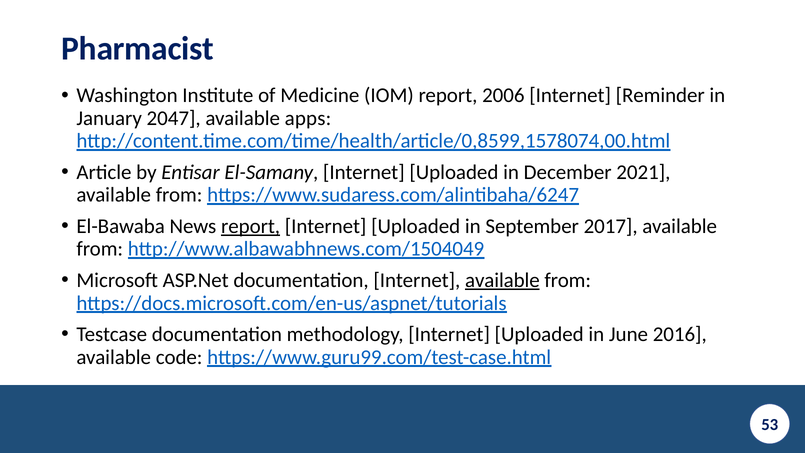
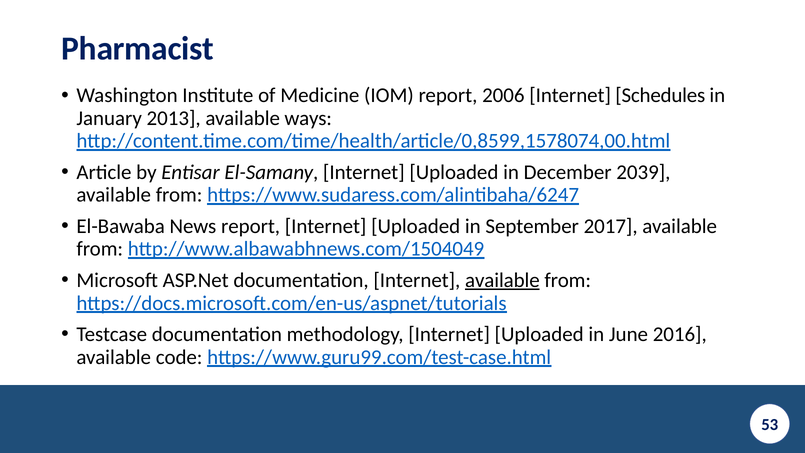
Reminder: Reminder -> Schedules
2047: 2047 -> 2013
apps: apps -> ways
2021: 2021 -> 2039
report at (251, 226) underline: present -> none
